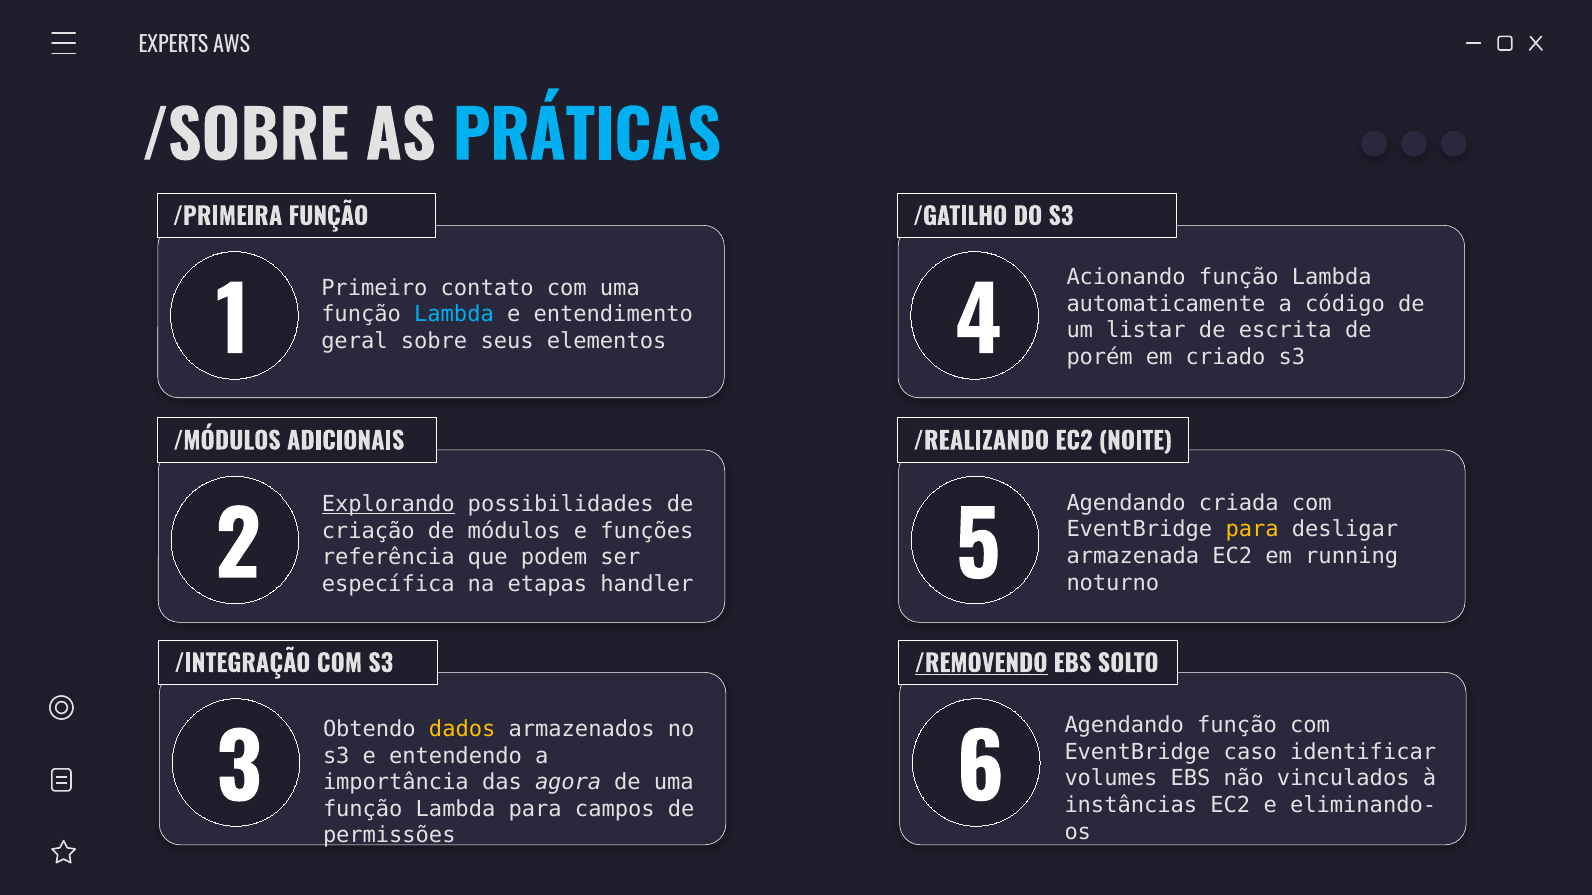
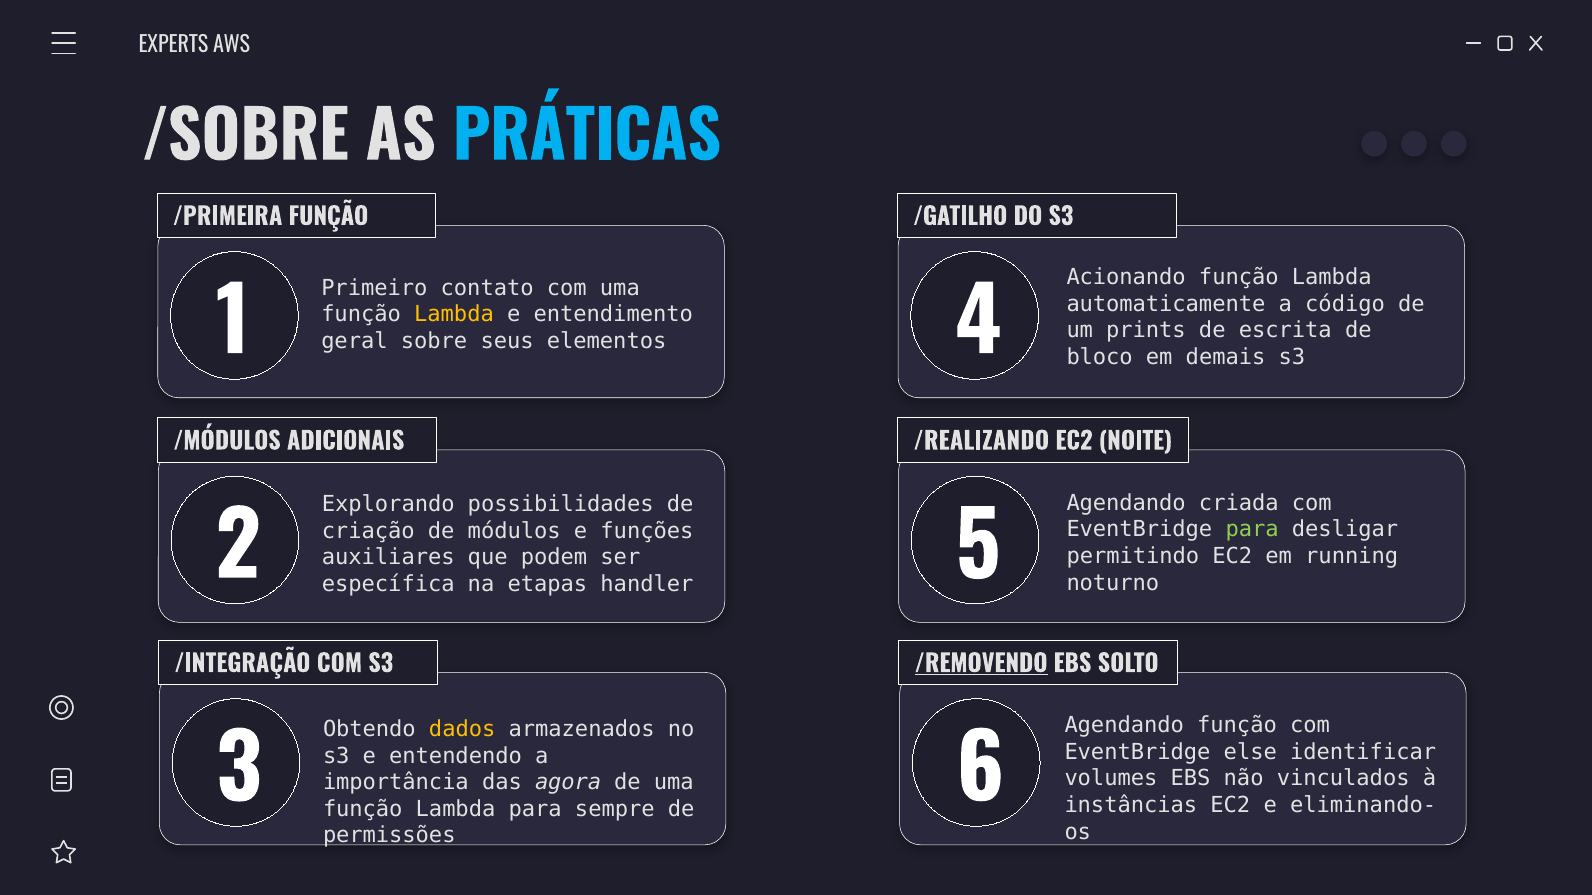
Lambda at (454, 315) colour: light blue -> yellow
listar: listar -> prints
porém: porém -> bloco
criado: criado -> demais
Explorando underline: present -> none
para at (1252, 530) colour: yellow -> light green
armazenada: armazenada -> permitindo
referência: referência -> auxiliares
caso: caso -> else
campos: campos -> sempre
